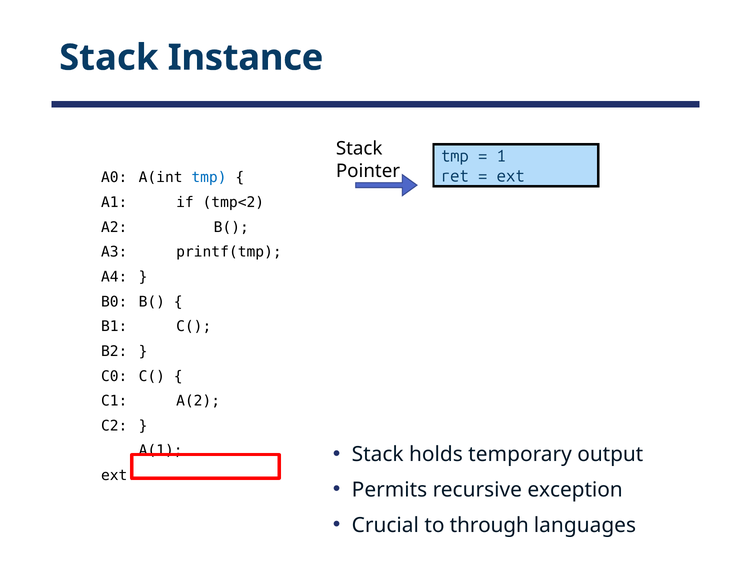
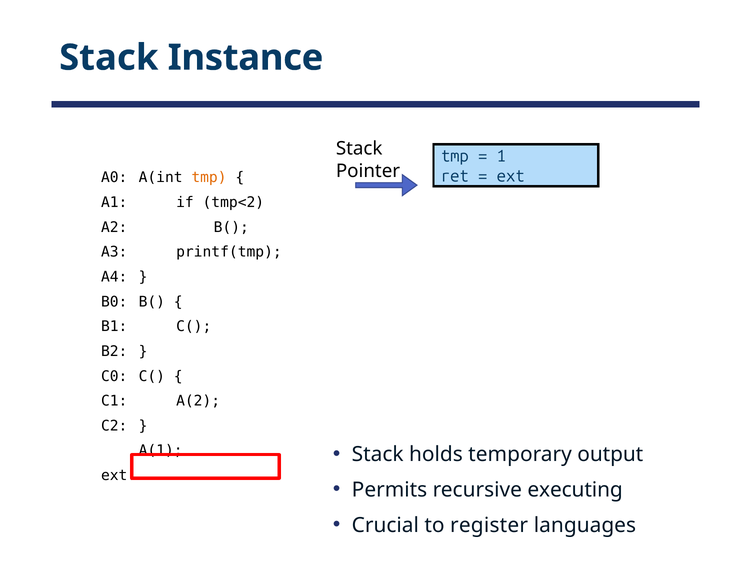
tmp at (209, 178) colour: blue -> orange
exception: exception -> executing
through: through -> register
